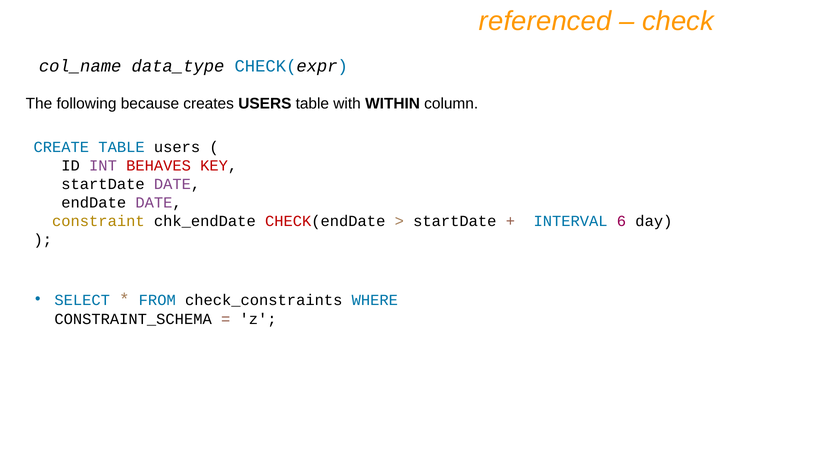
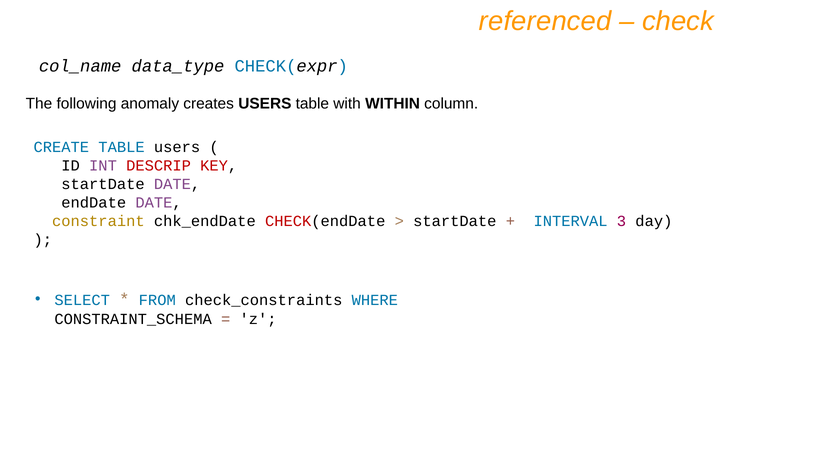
because: because -> anomaly
BEHAVES: BEHAVES -> DESCRIP
6: 6 -> 3
